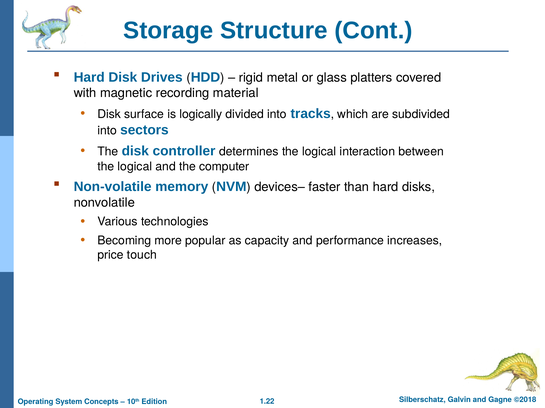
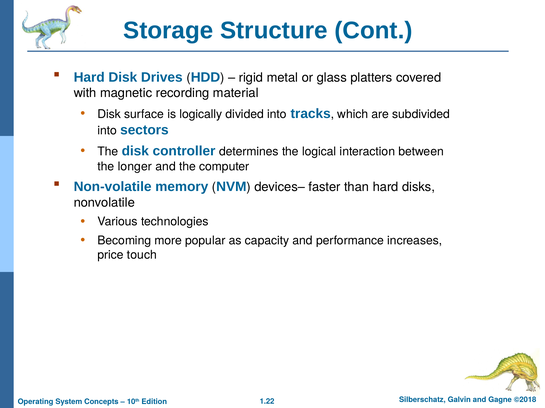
logical at (135, 167): logical -> longer
